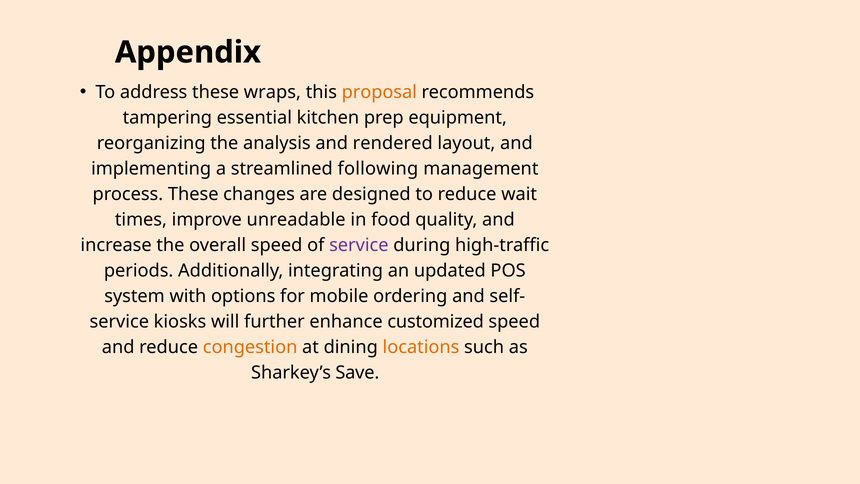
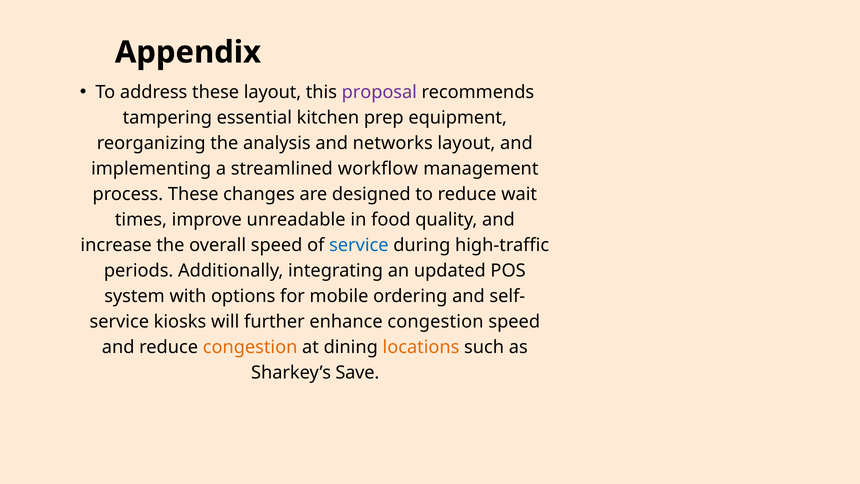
these wraps: wraps -> layout
proposal colour: orange -> purple
rendered: rendered -> networks
following: following -> workflow
service at (359, 245) colour: purple -> blue
enhance customized: customized -> congestion
